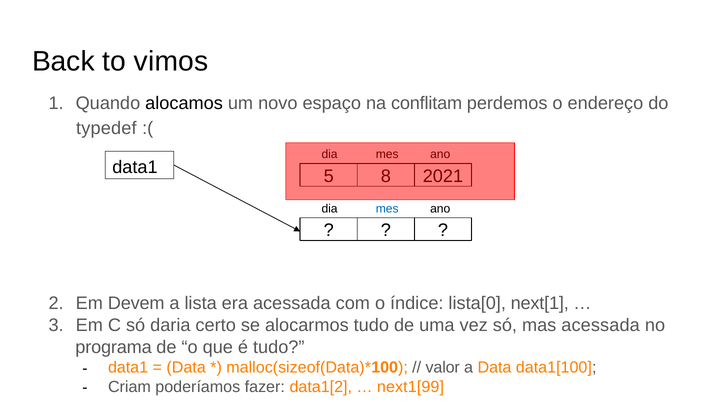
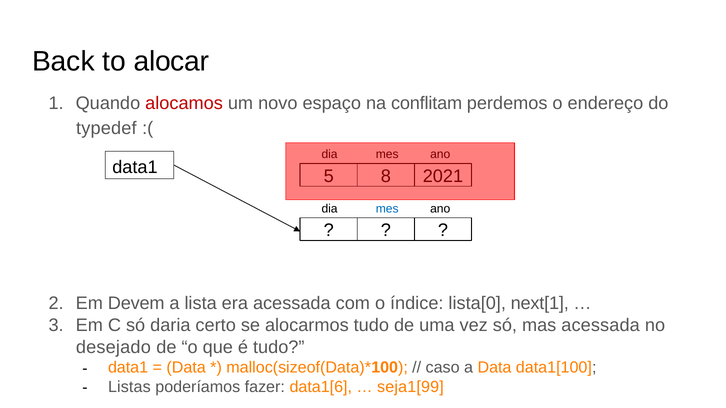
vimos: vimos -> alocar
alocamos colour: black -> red
programa: programa -> desejado
valor: valor -> caso
Criam: Criam -> Listas
data1[2: data1[2 -> data1[6
next1[99: next1[99 -> seja1[99
